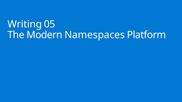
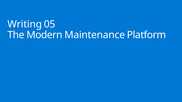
Namespaces: Namespaces -> Maintenance
